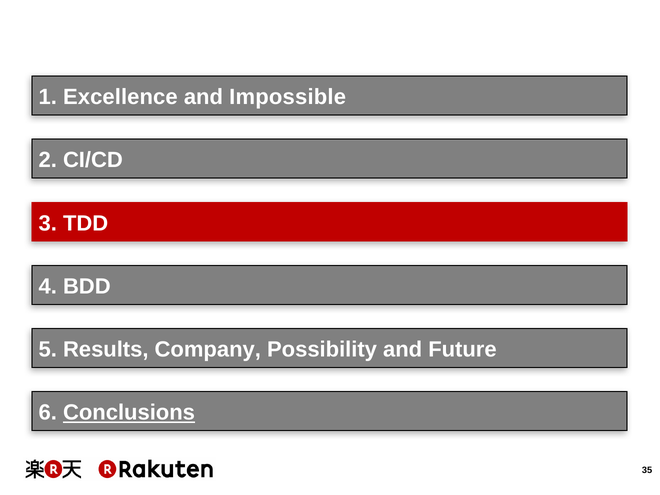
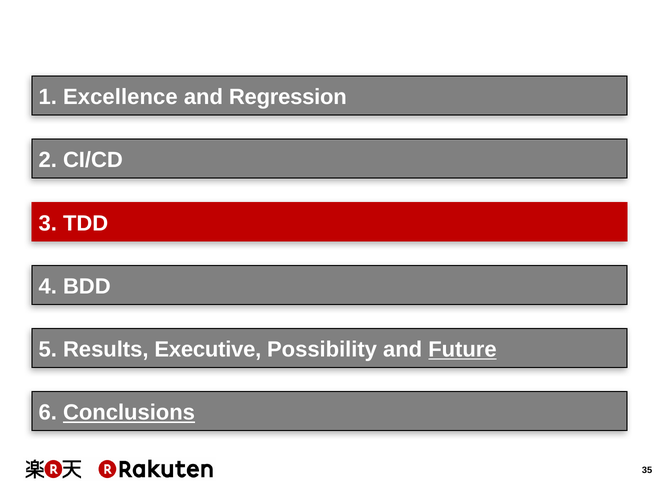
Impossible: Impossible -> Regression
Company: Company -> Executive
Future underline: none -> present
